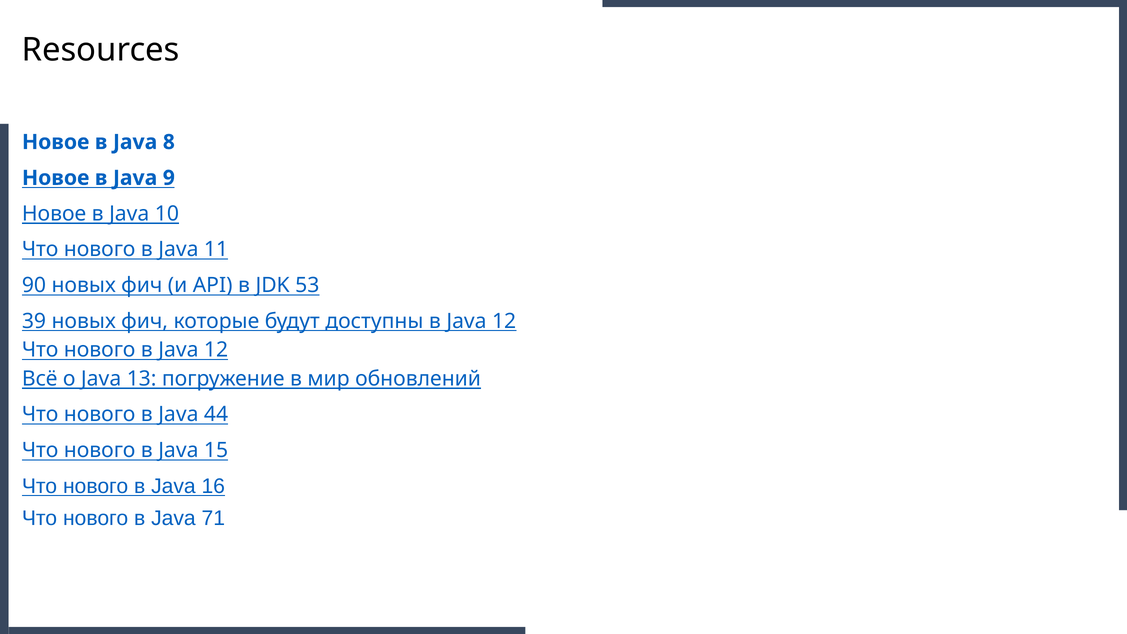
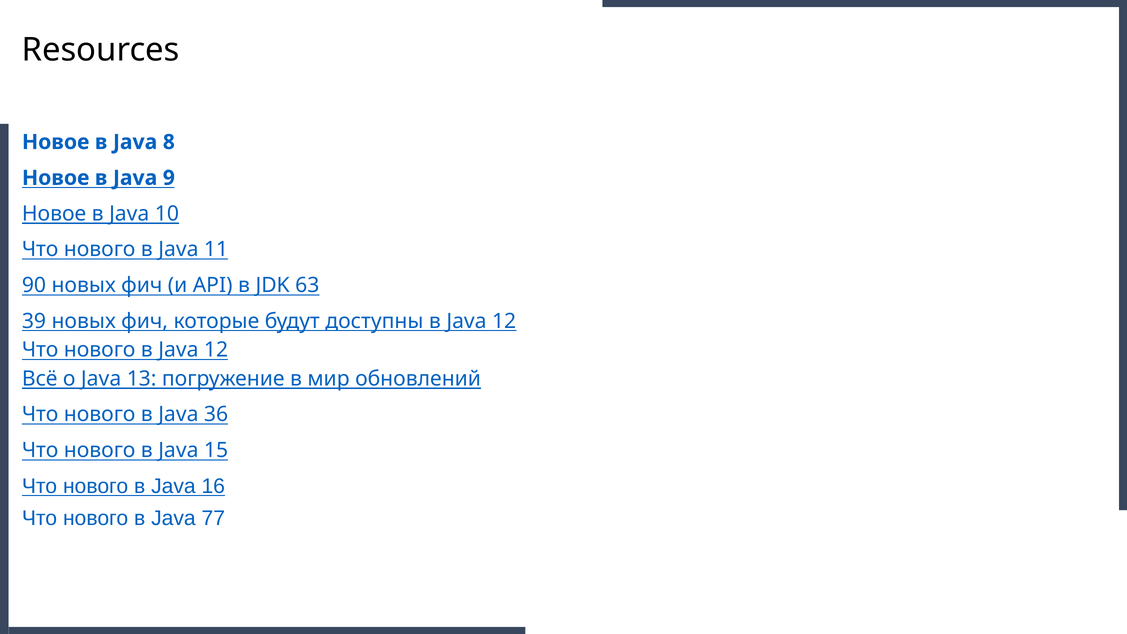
53: 53 -> 63
44: 44 -> 36
71: 71 -> 77
